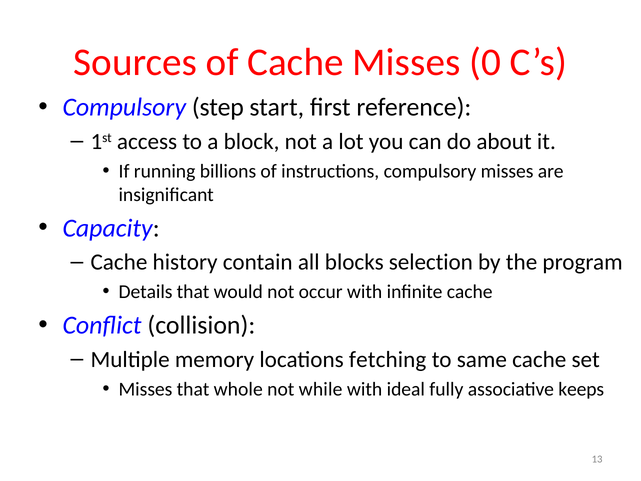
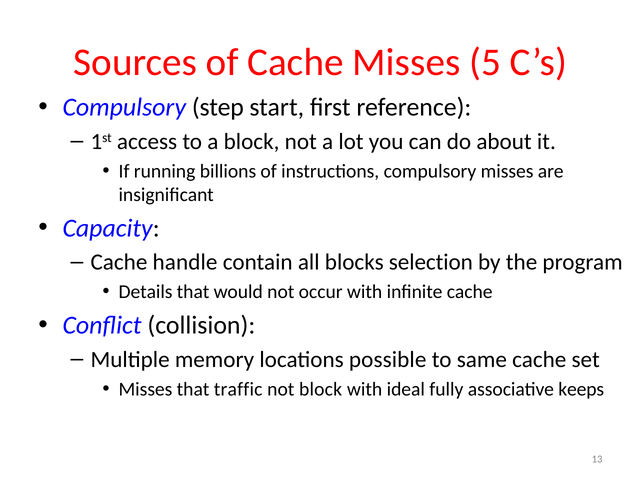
0: 0 -> 5
history: history -> handle
fetching: fetching -> possible
whole: whole -> traffic
not while: while -> block
